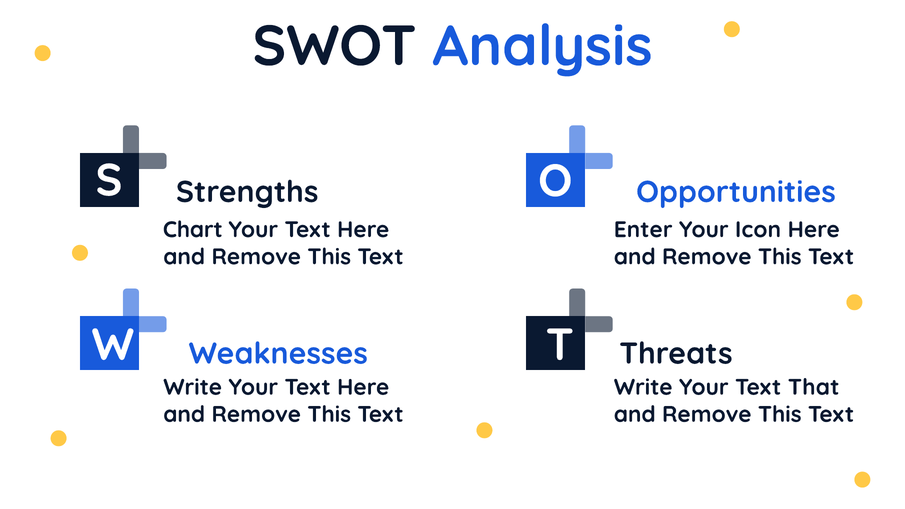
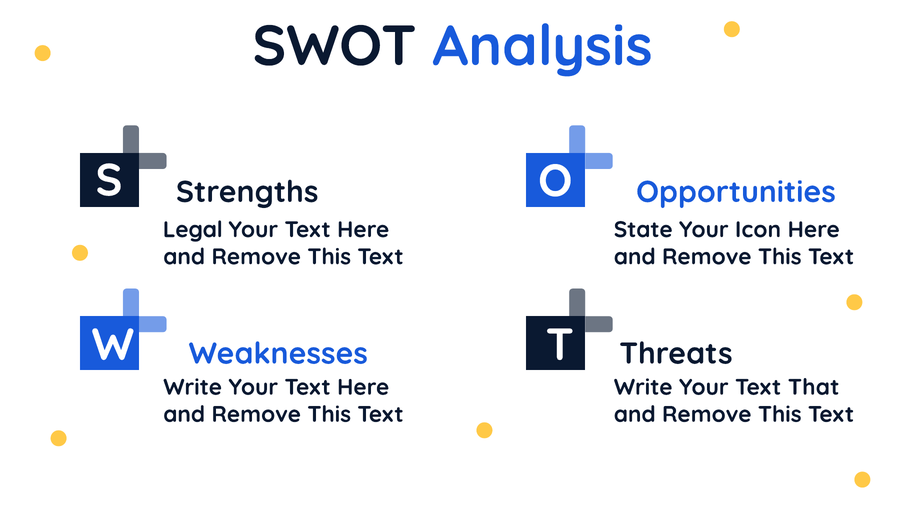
Chart: Chart -> Legal
Enter: Enter -> State
